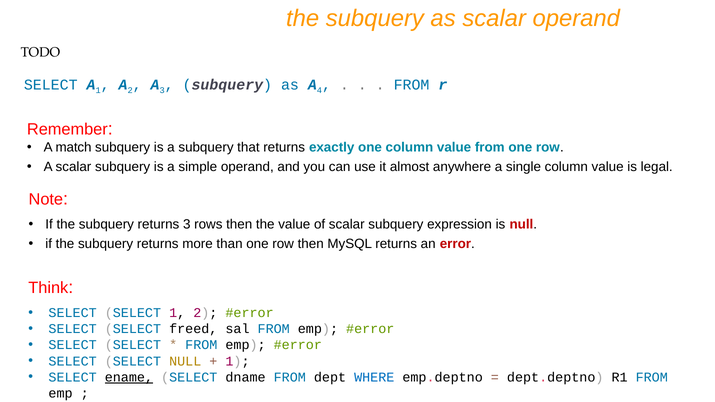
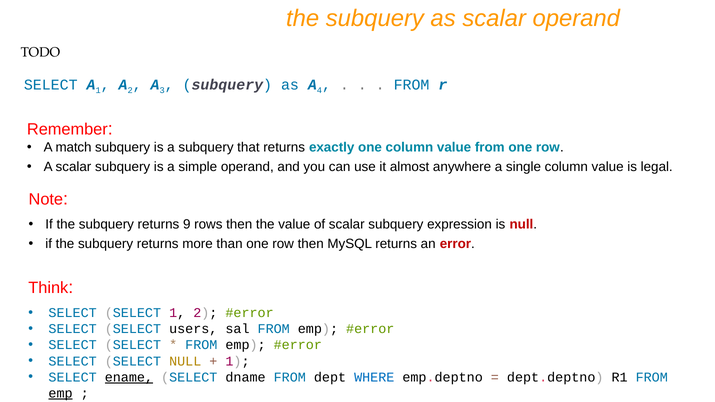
returns 3: 3 -> 9
freed: freed -> users
emp at (61, 393) underline: none -> present
